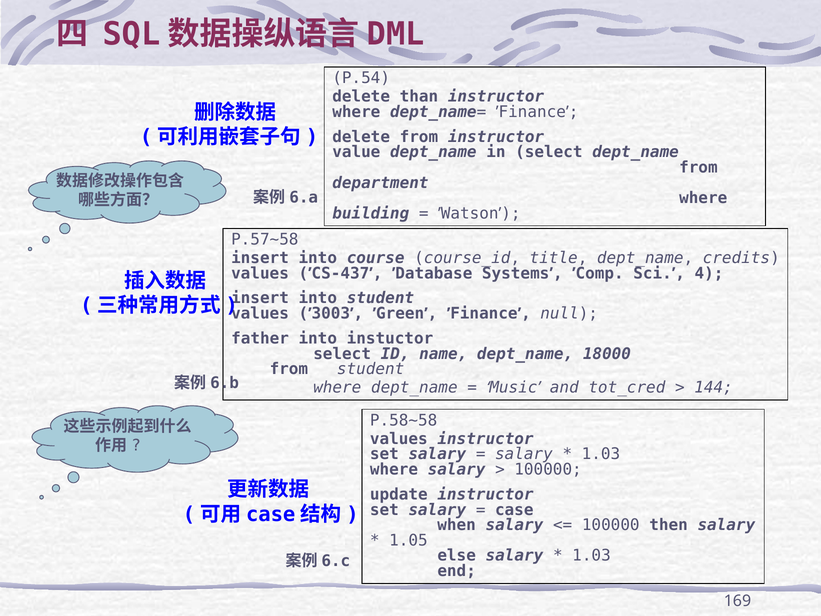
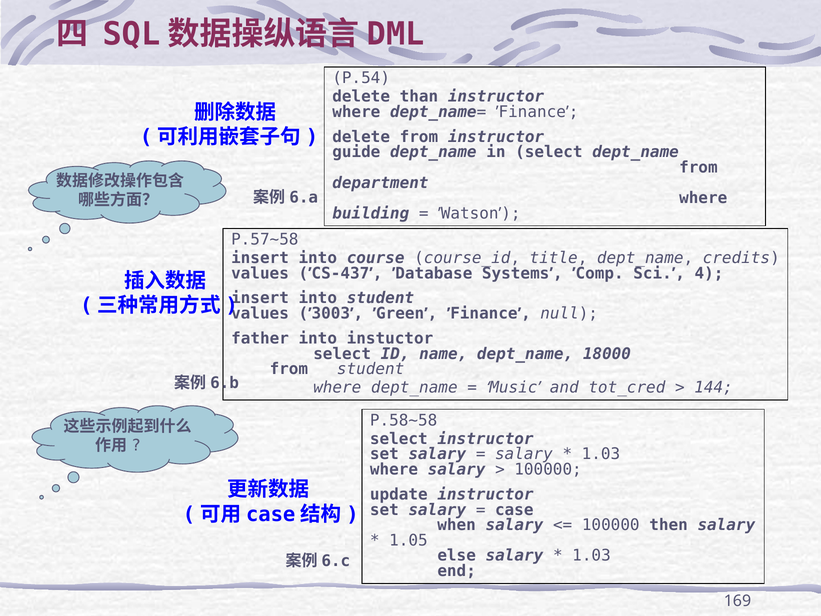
value: value -> guide
values at (399, 439): values -> select
